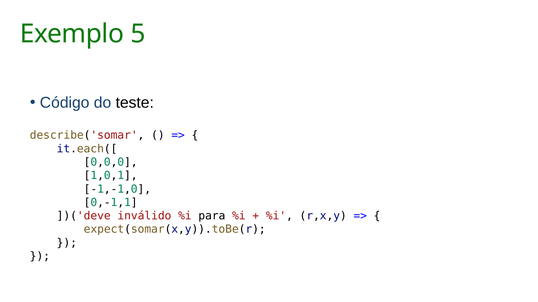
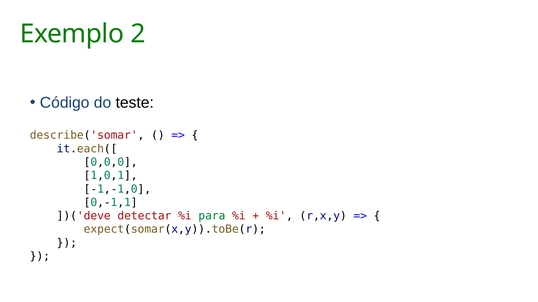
5: 5 -> 2
inválido: inválido -> detectar
para colour: black -> green
